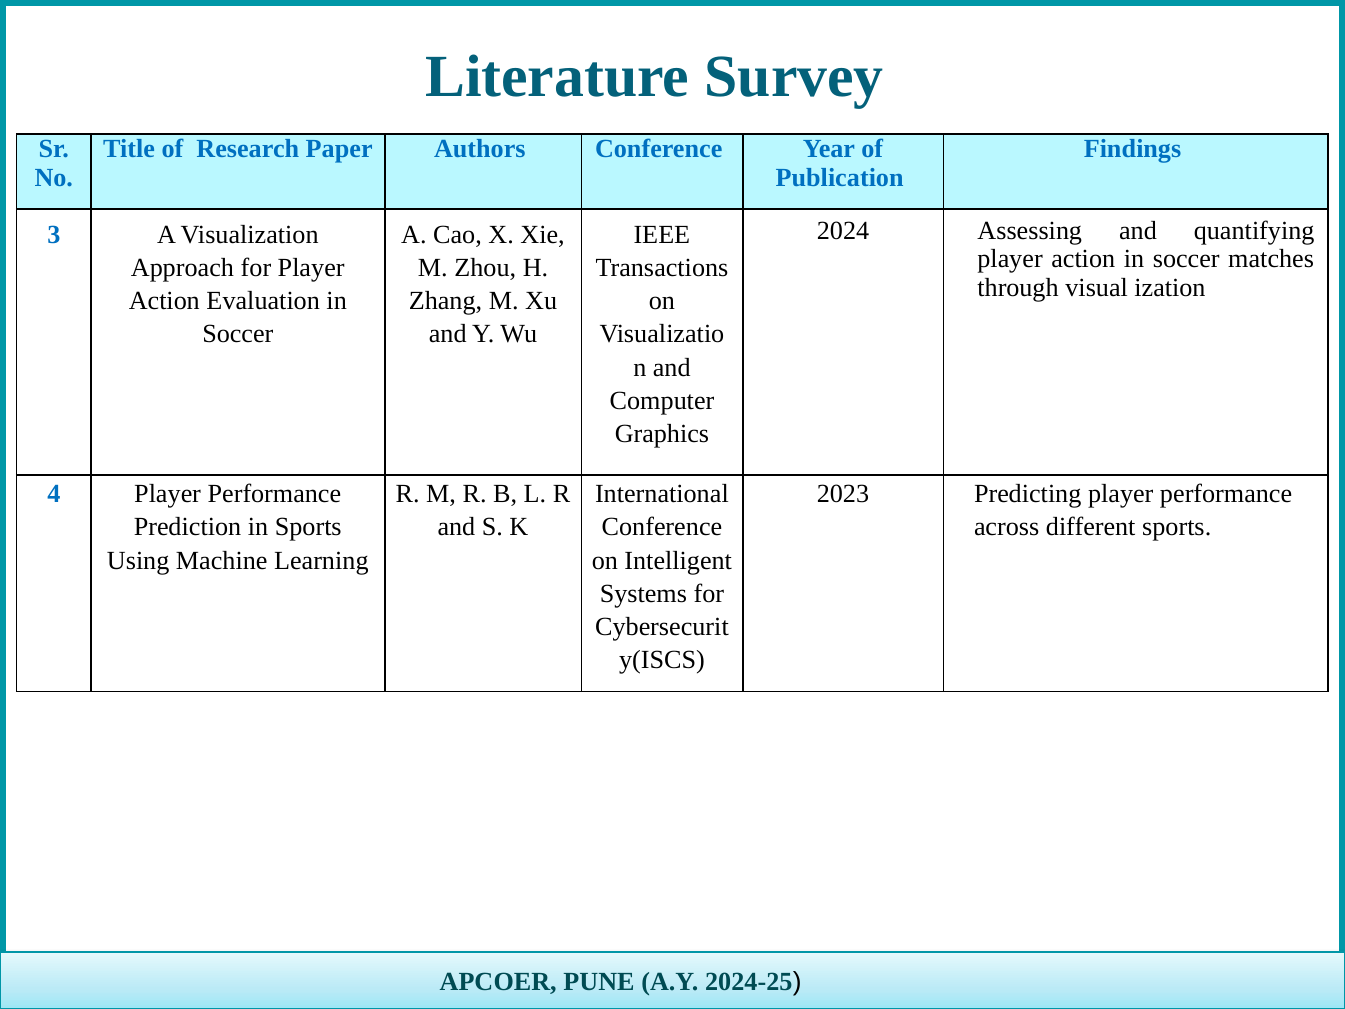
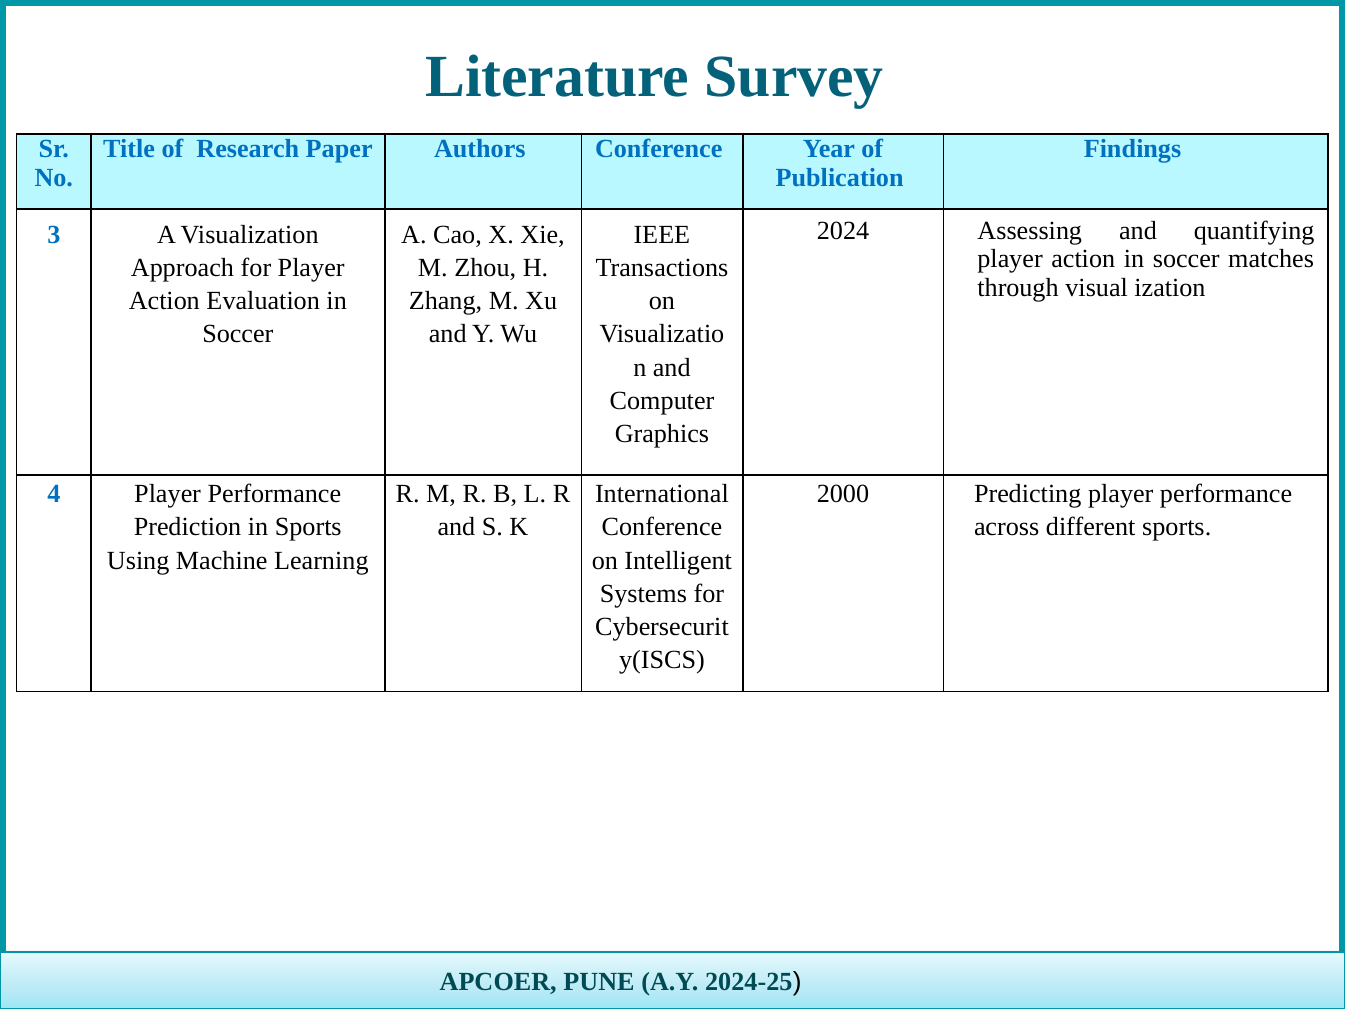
2023: 2023 -> 2000
